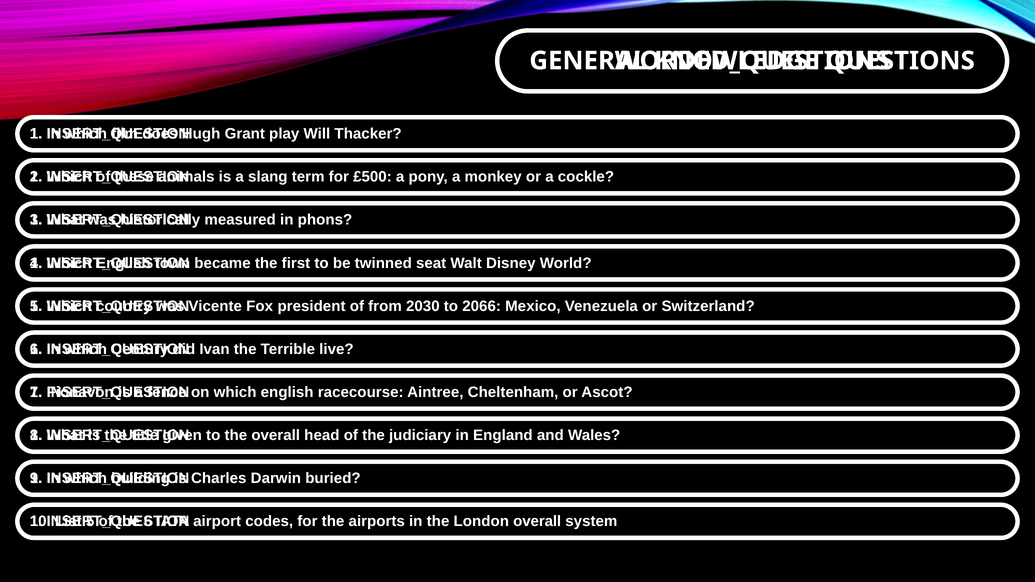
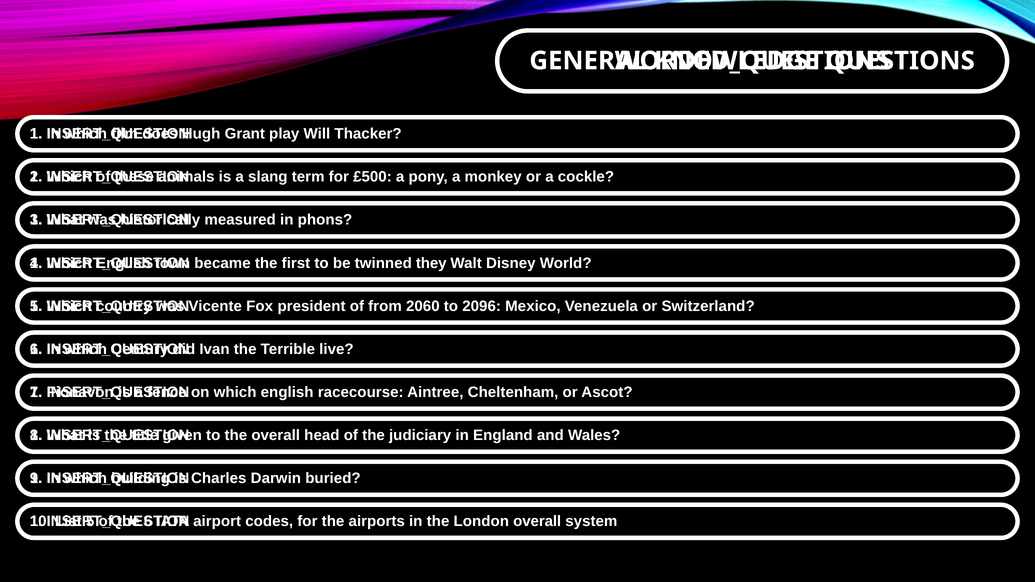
seat: seat -> they
2030: 2030 -> 2060
2066: 2066 -> 2096
